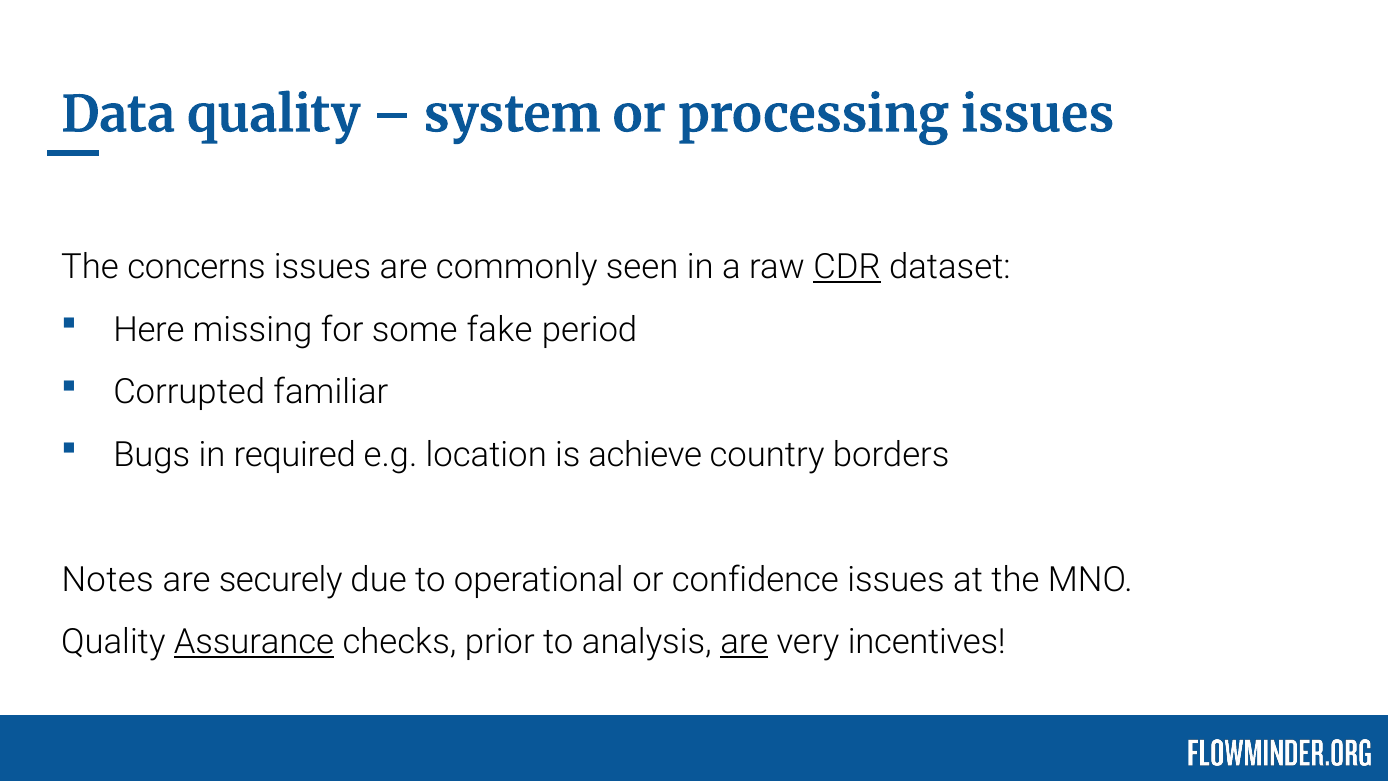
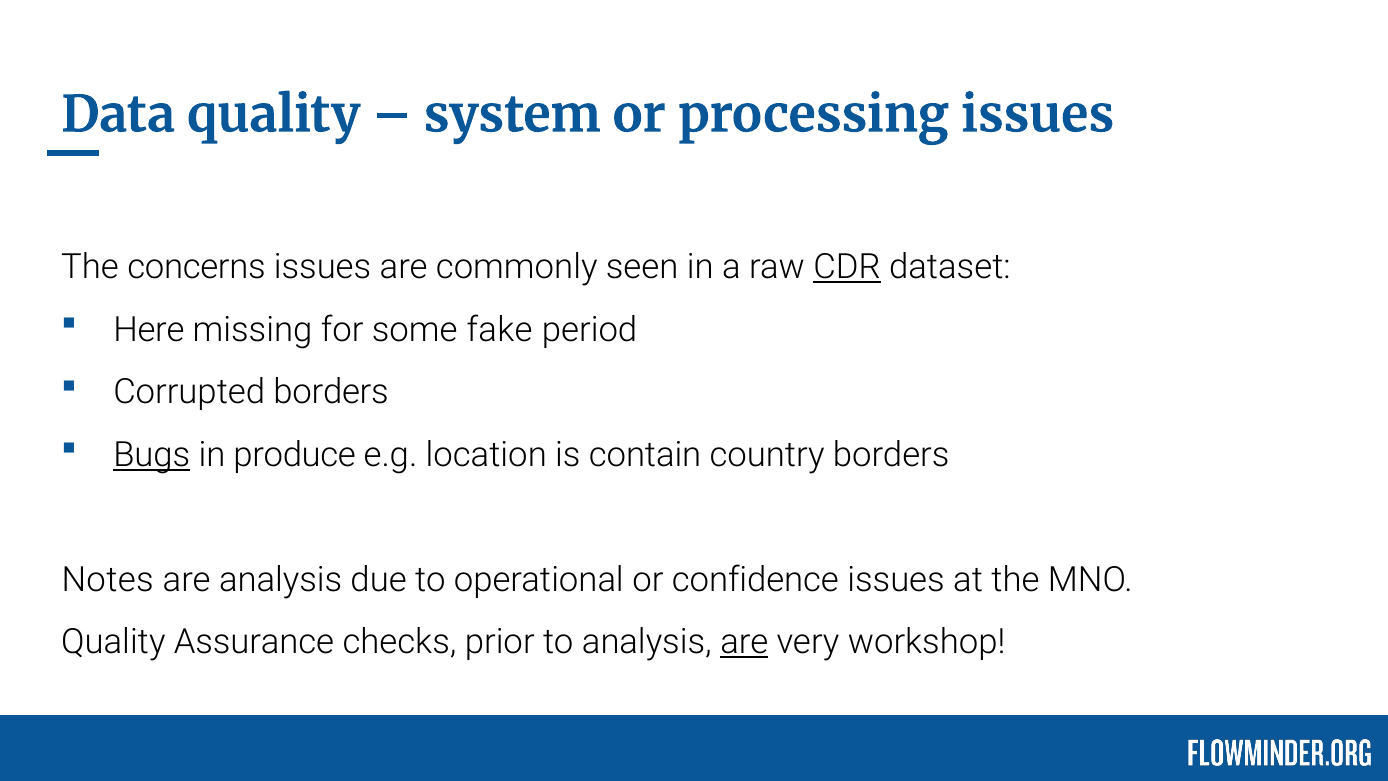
Corrupted familiar: familiar -> borders
Bugs underline: none -> present
required: required -> produce
achieve: achieve -> contain
are securely: securely -> analysis
Assurance underline: present -> none
incentives: incentives -> workshop
